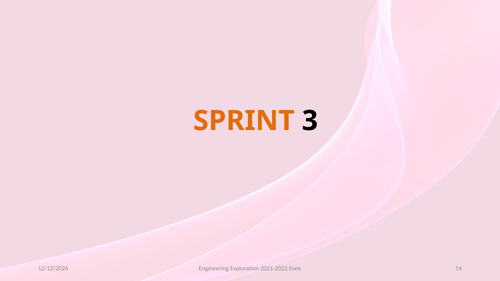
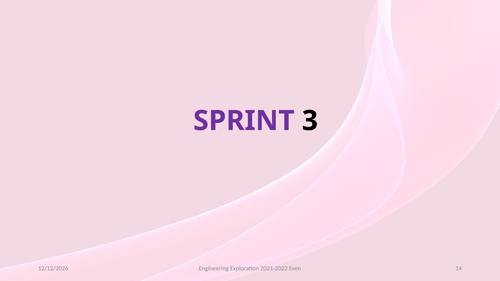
SPRINT colour: orange -> purple
